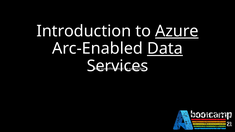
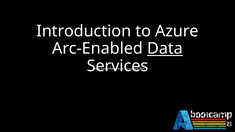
Azure underline: present -> none
